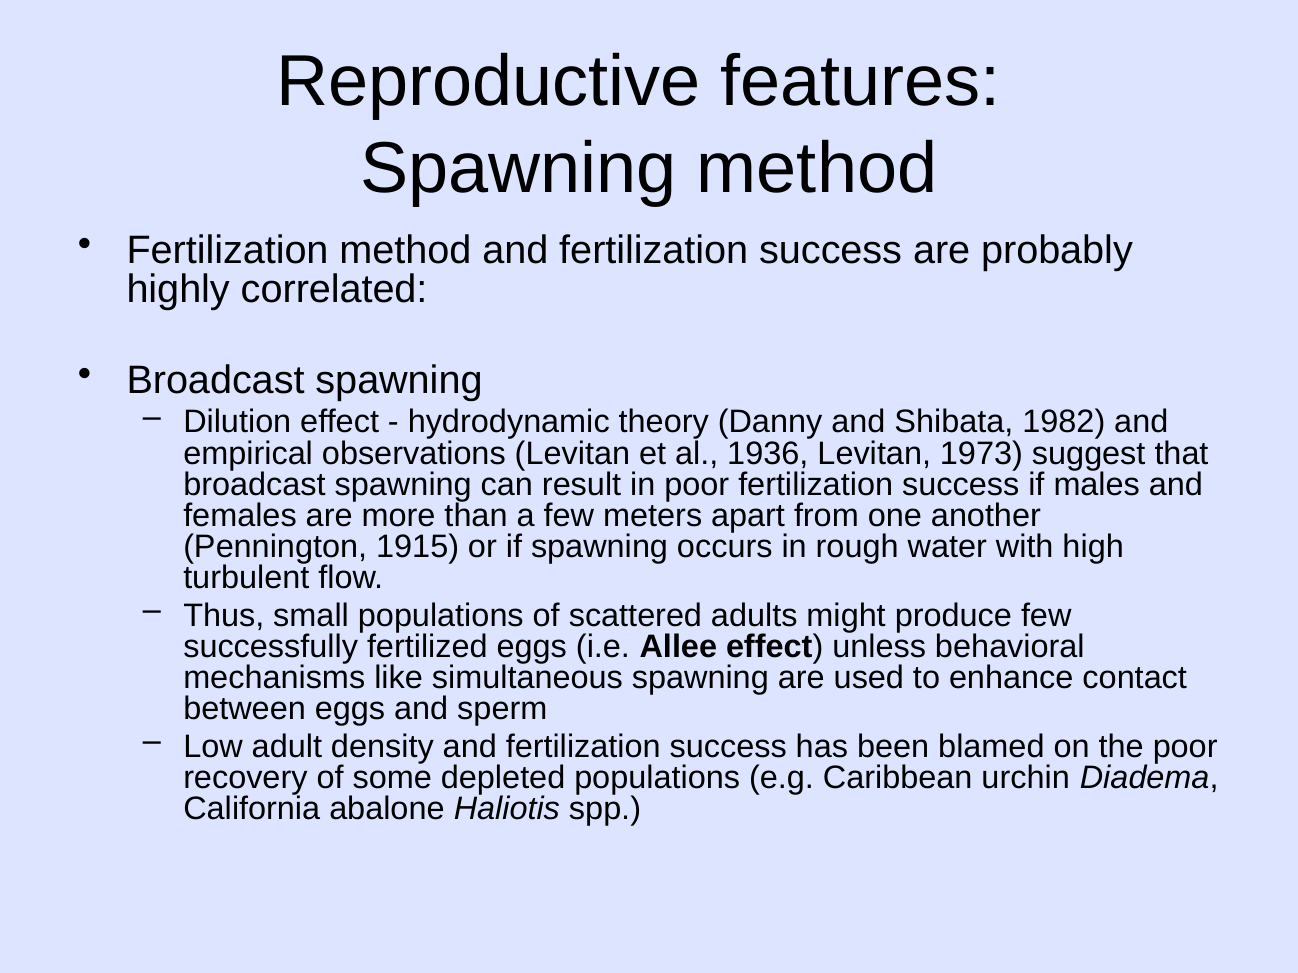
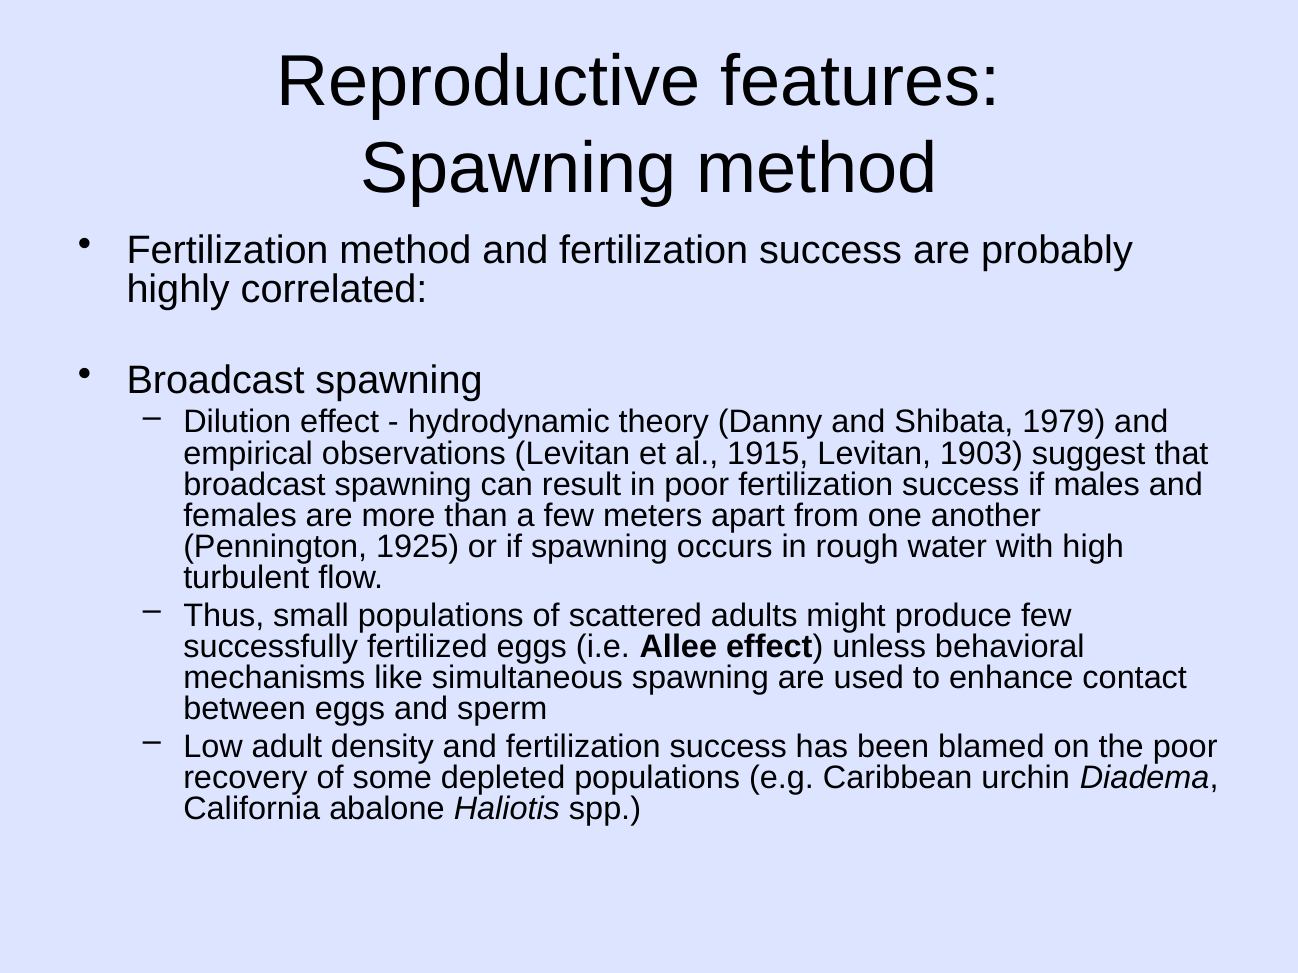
1982: 1982 -> 1979
1936: 1936 -> 1915
1973: 1973 -> 1903
1915: 1915 -> 1925
